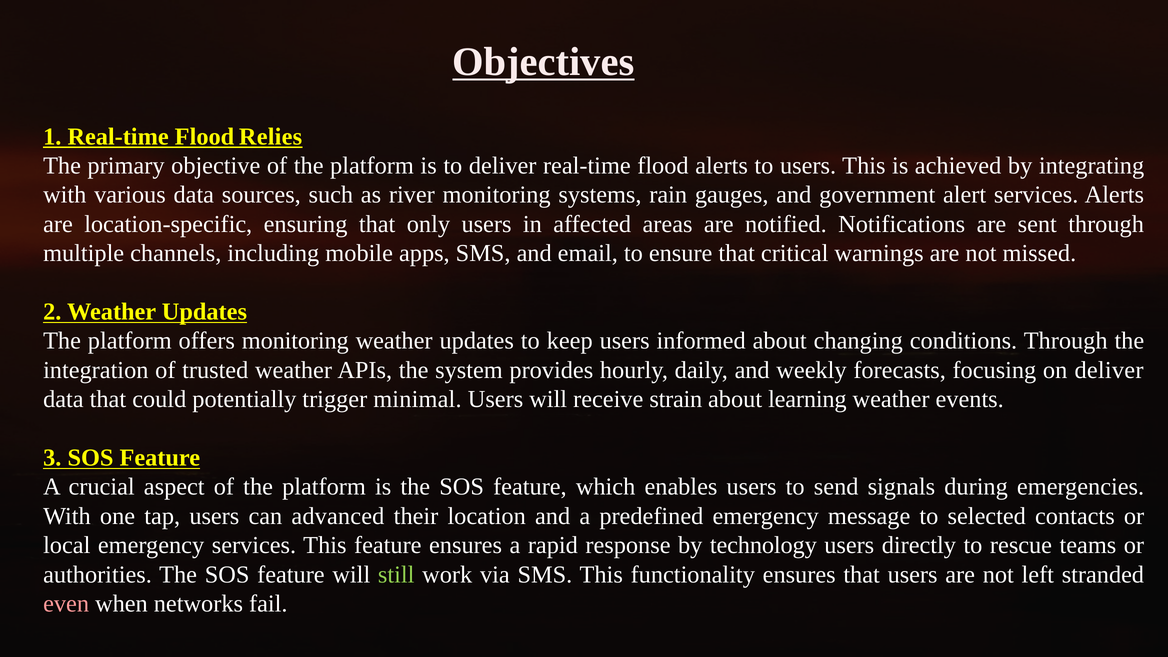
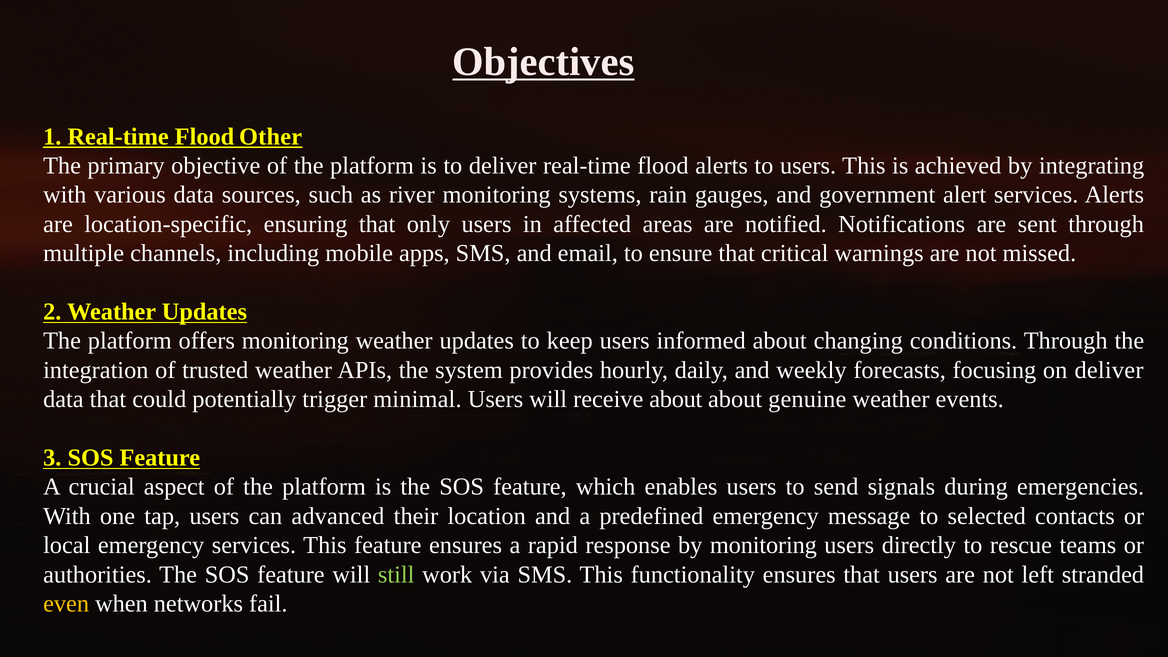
Relies: Relies -> Other
receive strain: strain -> about
learning: learning -> genuine
by technology: technology -> monitoring
even colour: pink -> yellow
